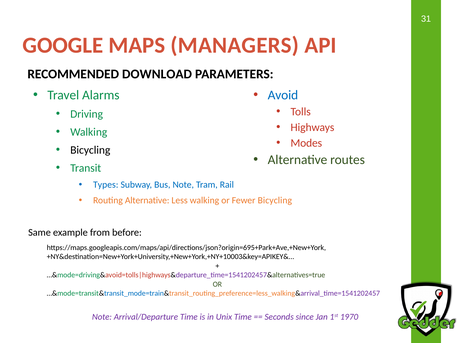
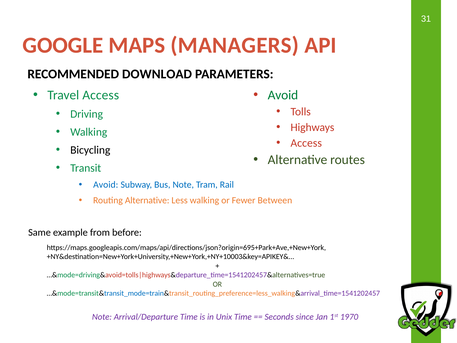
Travel Alarms: Alarms -> Access
Avoid at (283, 95) colour: blue -> green
Modes at (306, 143): Modes -> Access
Types at (106, 185): Types -> Avoid
Fewer Bicycling: Bicycling -> Between
